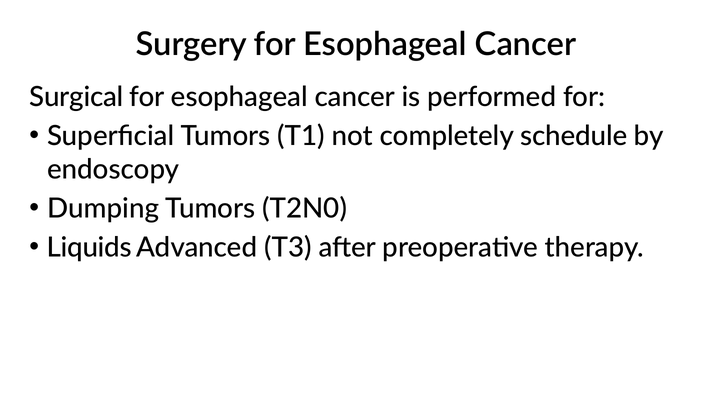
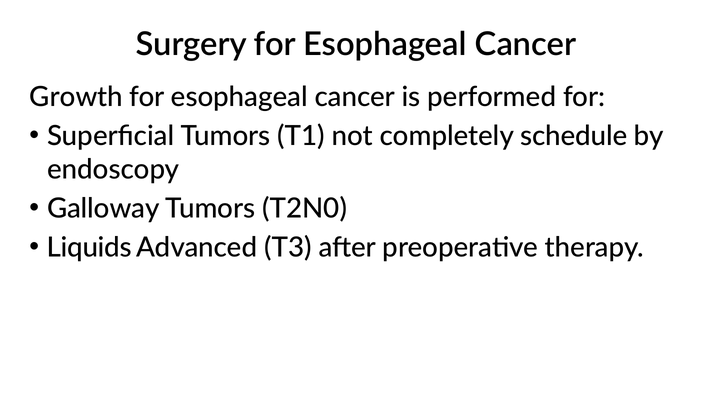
Surgical: Surgical -> Growth
Dumping: Dumping -> Galloway
